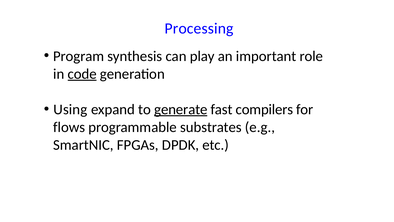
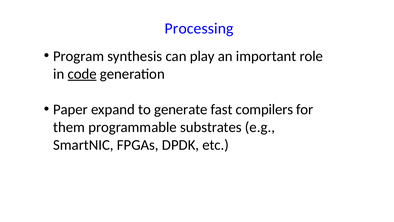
Using: Using -> Paper
generate underline: present -> none
flows: flows -> them
